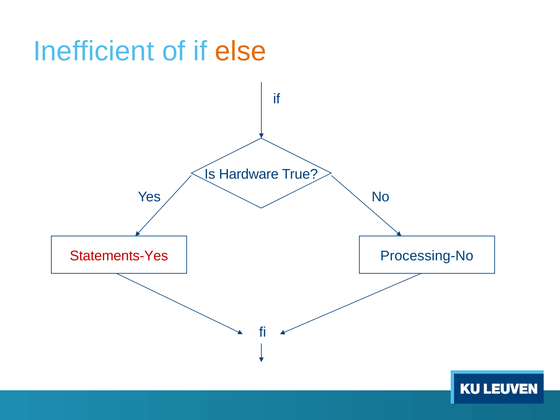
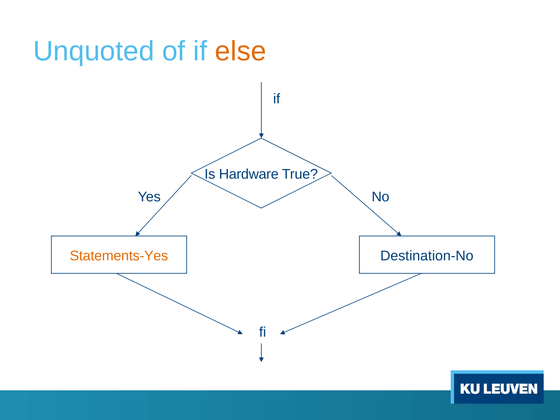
Inefficient: Inefficient -> Unquoted
Statements-Yes colour: red -> orange
Processing-No: Processing-No -> Destination-No
